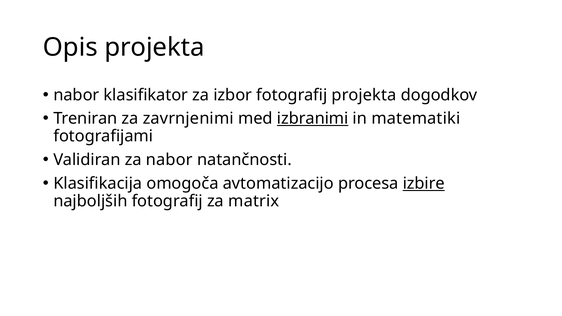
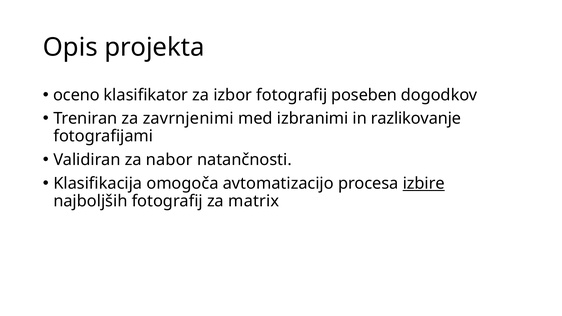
nabor at (76, 95): nabor -> oceno
fotografij projekta: projekta -> poseben
izbranimi underline: present -> none
matematiki: matematiki -> razlikovanje
